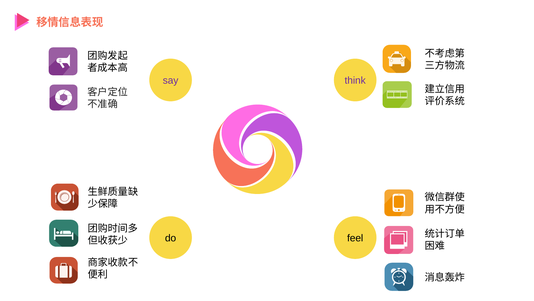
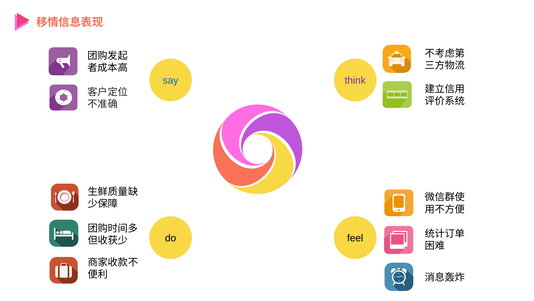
say colour: purple -> blue
